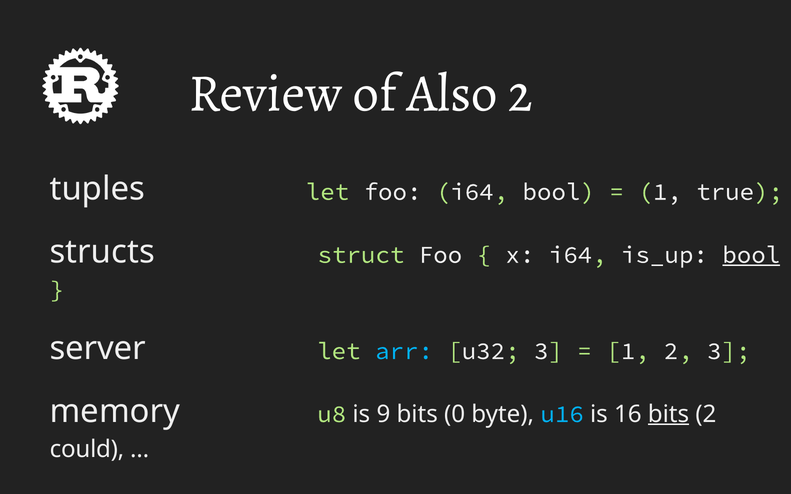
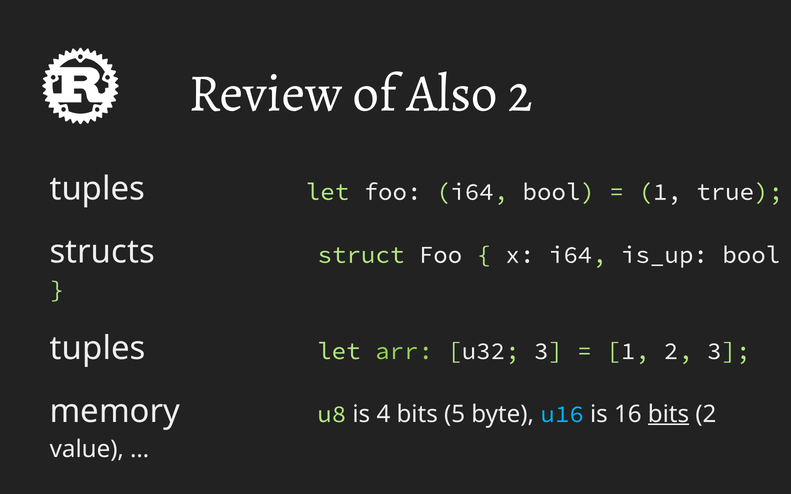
bool at (751, 255) underline: present -> none
server at (98, 348): server -> tuples
arr colour: light blue -> light green
9: 9 -> 4
0: 0 -> 5
could: could -> value
